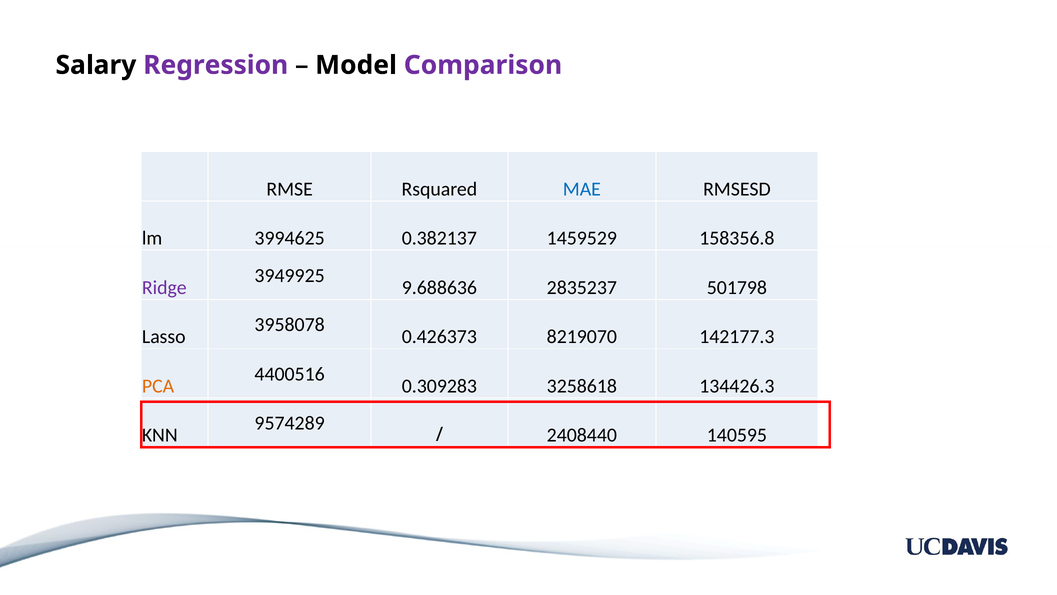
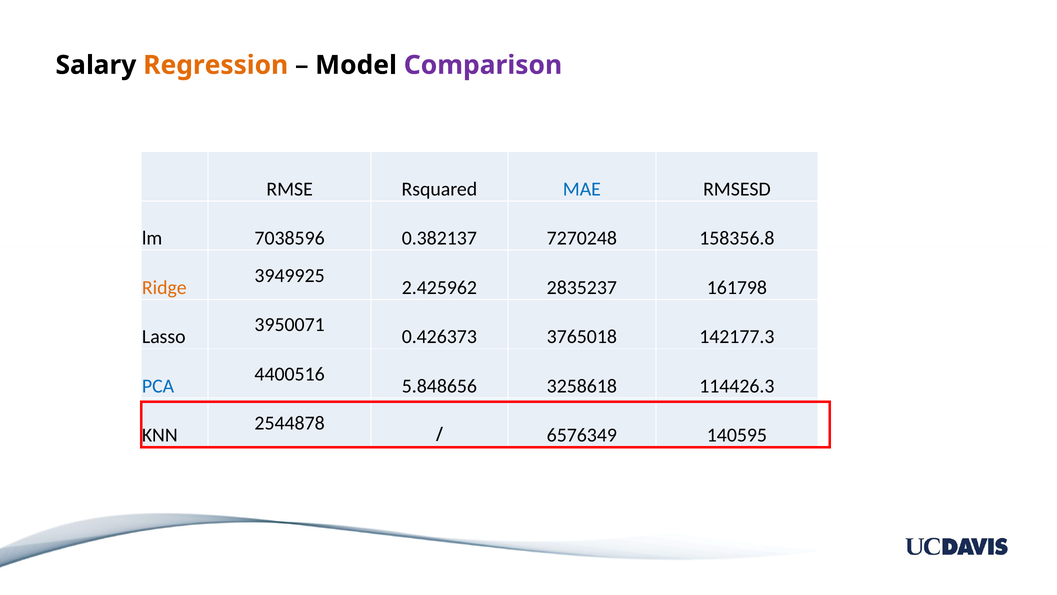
Regression colour: purple -> orange
3994625: 3994625 -> 7038596
1459529: 1459529 -> 7270248
Ridge colour: purple -> orange
9.688636: 9.688636 -> 2.425962
501798: 501798 -> 161798
3958078: 3958078 -> 3950071
8219070: 8219070 -> 3765018
PCA colour: orange -> blue
0.309283: 0.309283 -> 5.848656
134426.3: 134426.3 -> 114426.3
9574289: 9574289 -> 2544878
2408440: 2408440 -> 6576349
